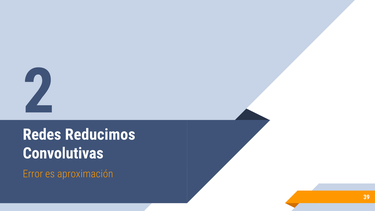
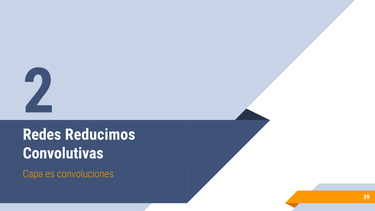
Error: Error -> Capa
aproximación: aproximación -> convoluciones
